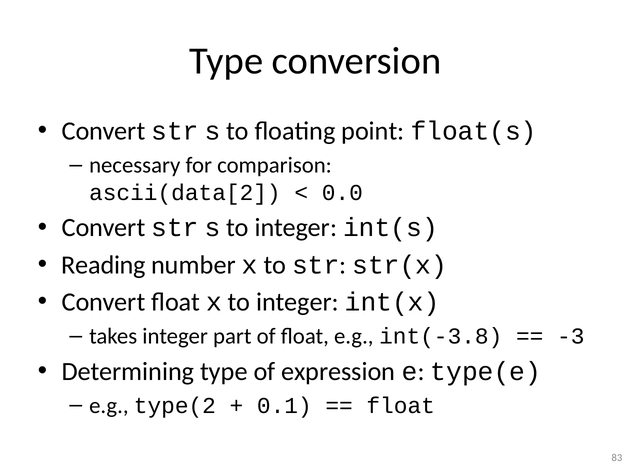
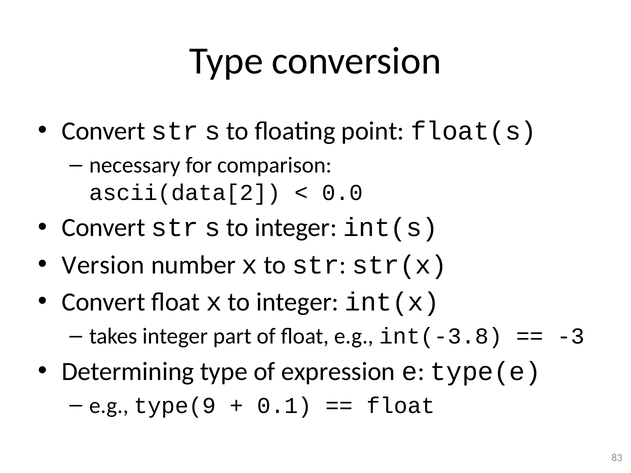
Reading: Reading -> Version
type(2: type(2 -> type(9
